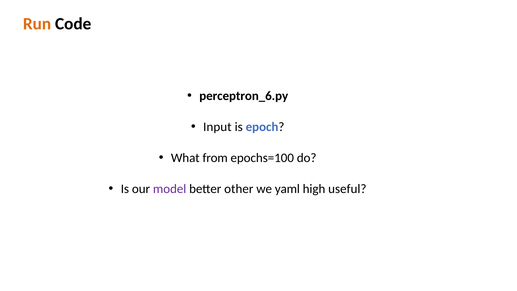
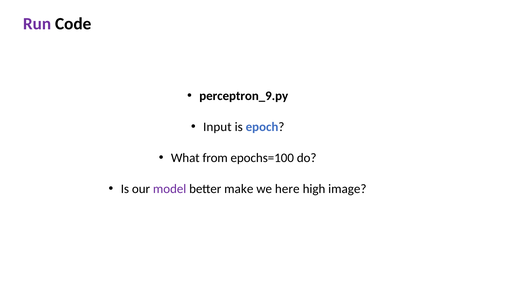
Run colour: orange -> purple
perceptron_6.py: perceptron_6.py -> perceptron_9.py
other: other -> make
yaml: yaml -> here
useful: useful -> image
